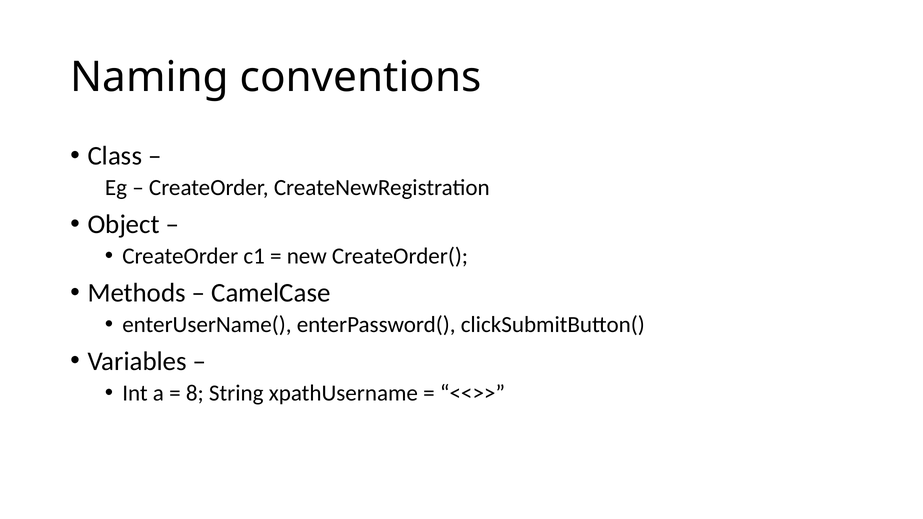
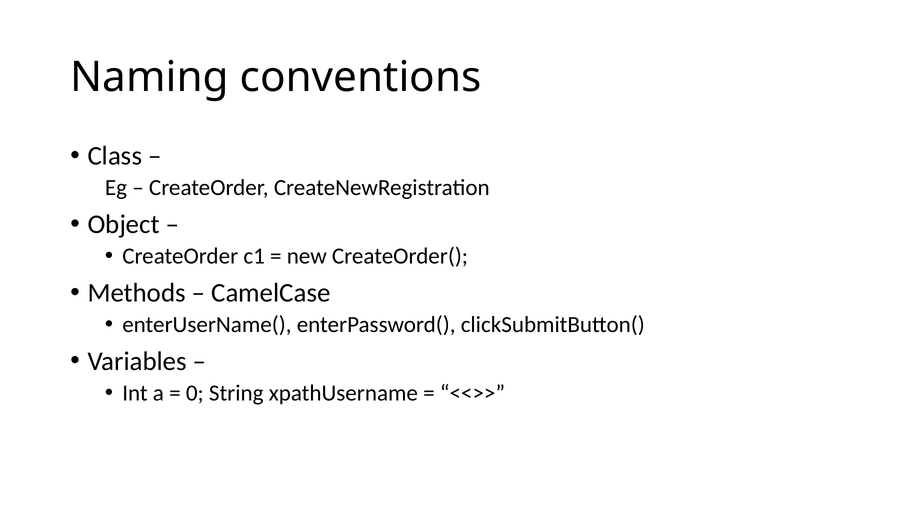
8: 8 -> 0
